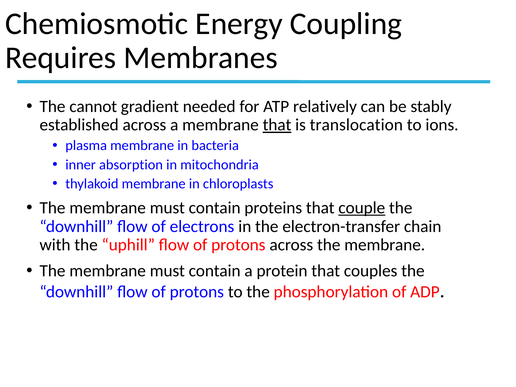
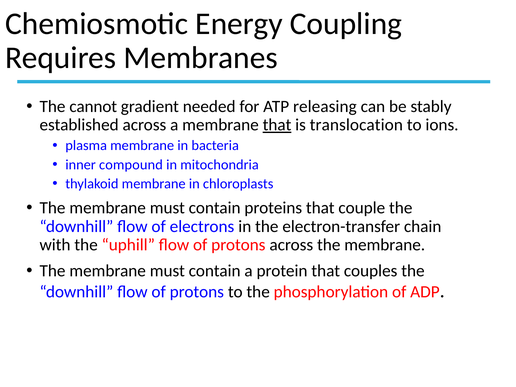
relatively: relatively -> releasing
absorption: absorption -> compound
couple underline: present -> none
